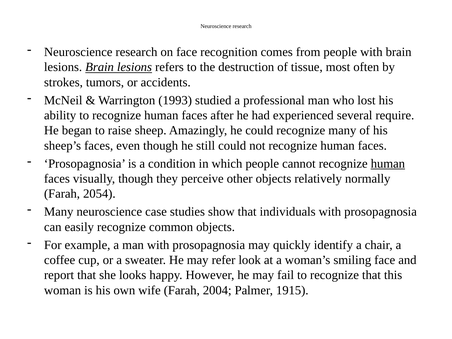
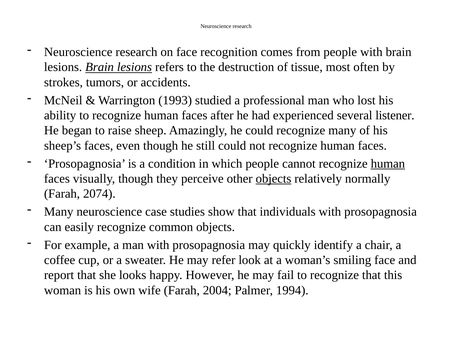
require: require -> listener
objects at (274, 179) underline: none -> present
2054: 2054 -> 2074
1915: 1915 -> 1994
